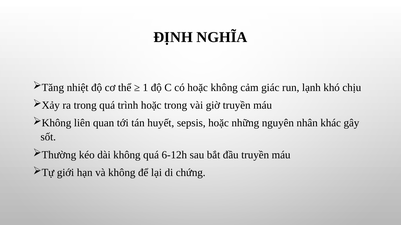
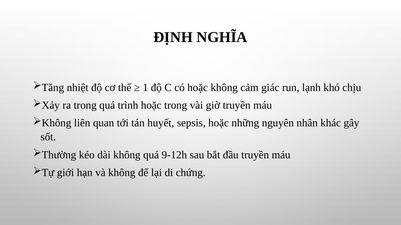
6-12h: 6-12h -> 9-12h
